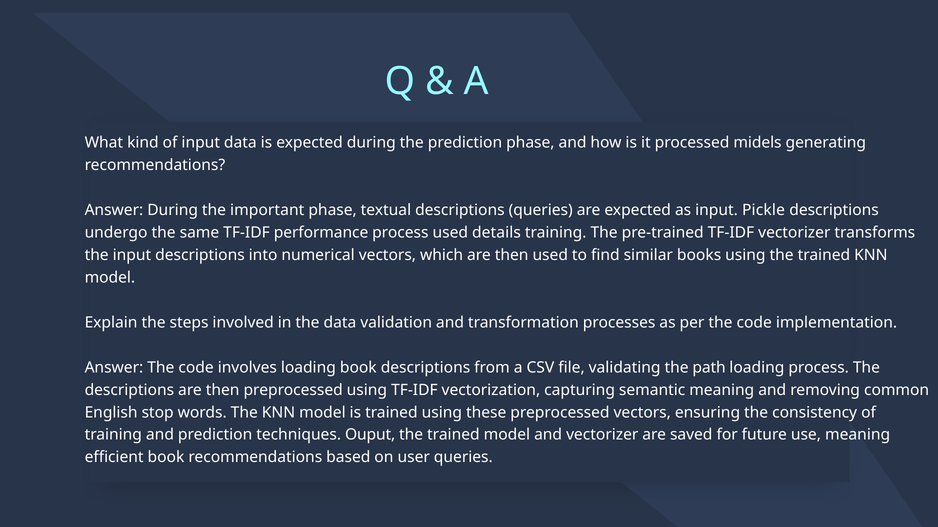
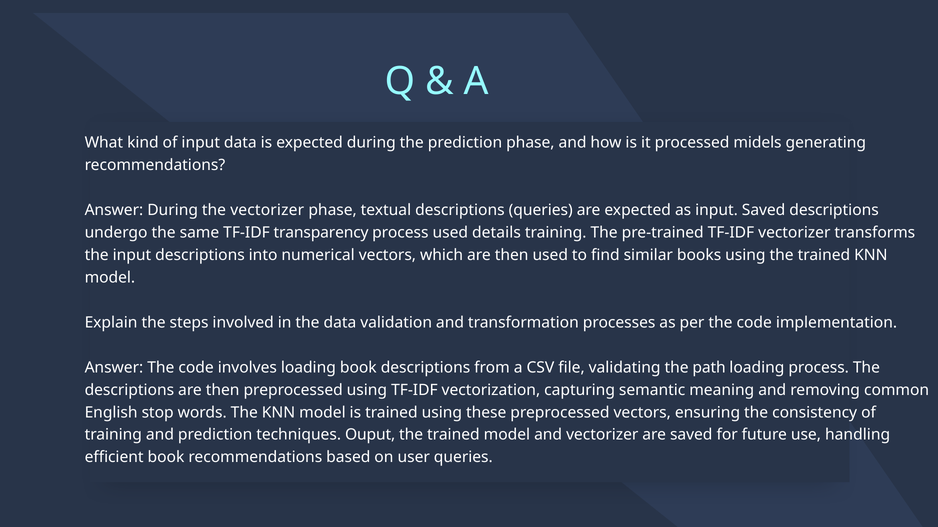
the important: important -> vectorizer
input Pickle: Pickle -> Saved
performance: performance -> transparency
use meaning: meaning -> handling
